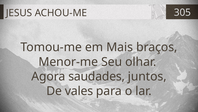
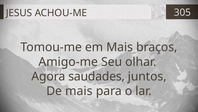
Menor-me: Menor-me -> Amigo-me
De vales: vales -> mais
